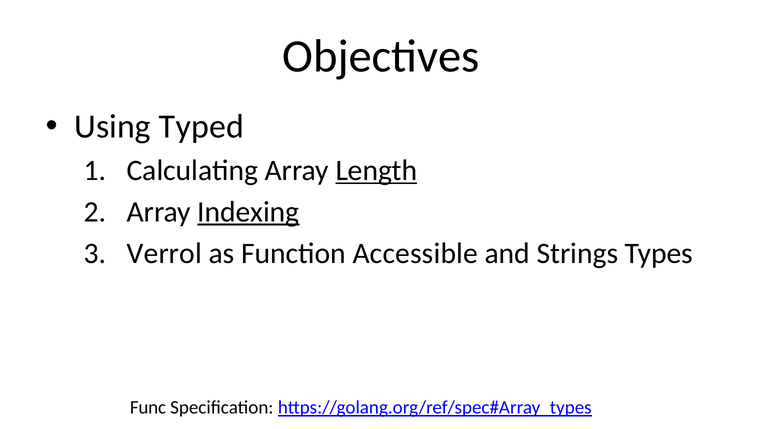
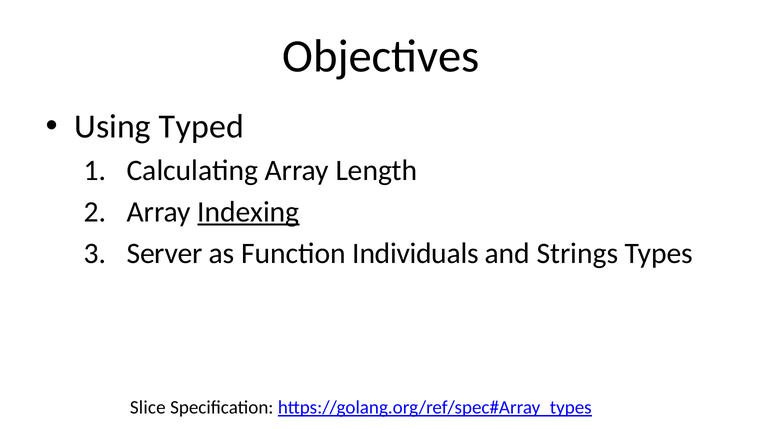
Length underline: present -> none
Verrol: Verrol -> Server
Accessible: Accessible -> Individuals
Func: Func -> Slice
